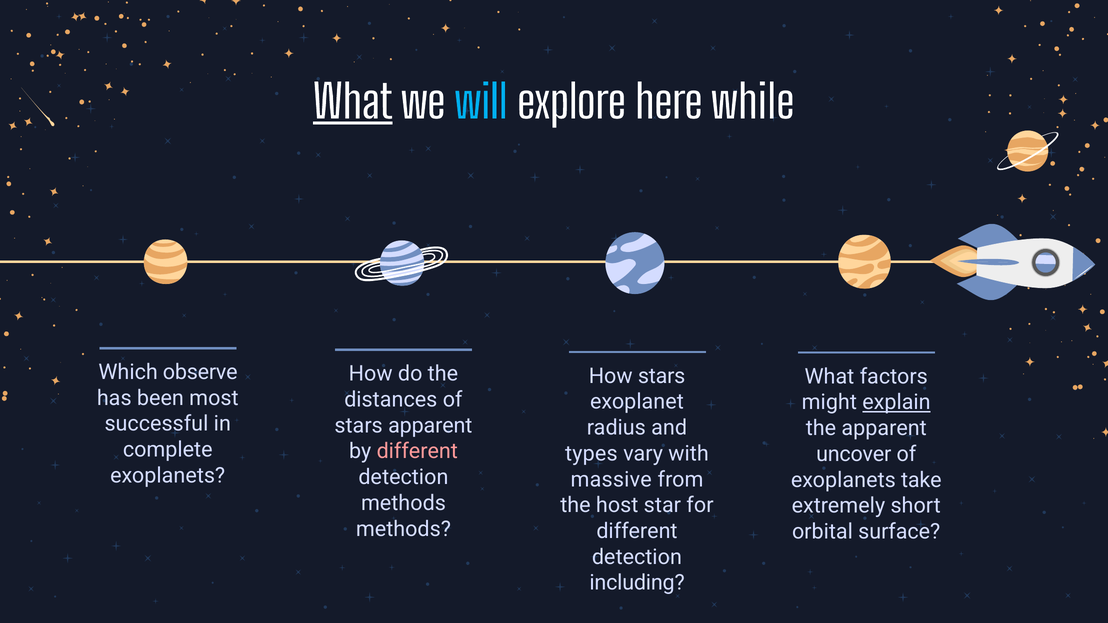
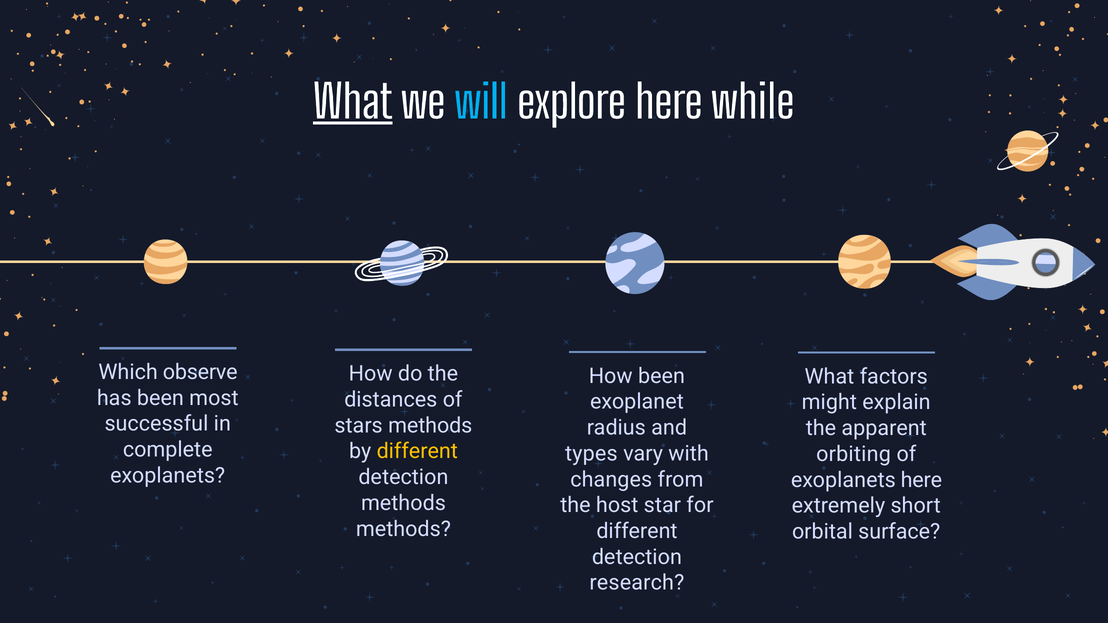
How stars: stars -> been
explain underline: present -> none
stars apparent: apparent -> methods
different at (417, 452) colour: pink -> yellow
uncover: uncover -> orbiting
massive: massive -> changes
exoplanets take: take -> here
including: including -> research
